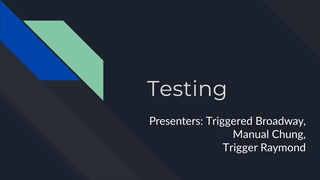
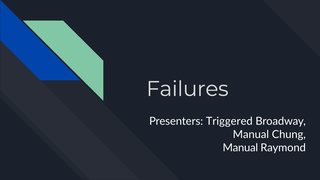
Testing: Testing -> Failures
Trigger at (240, 148): Trigger -> Manual
